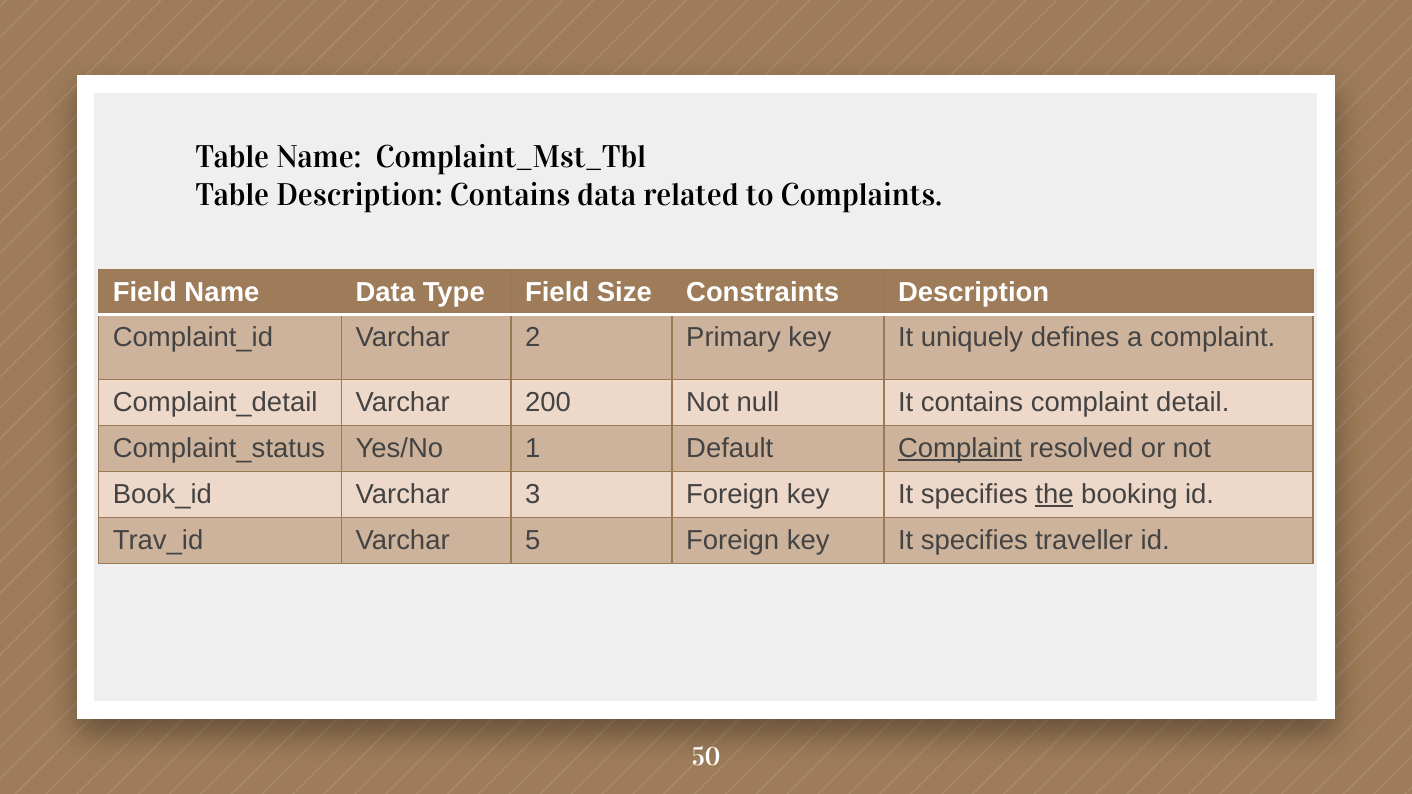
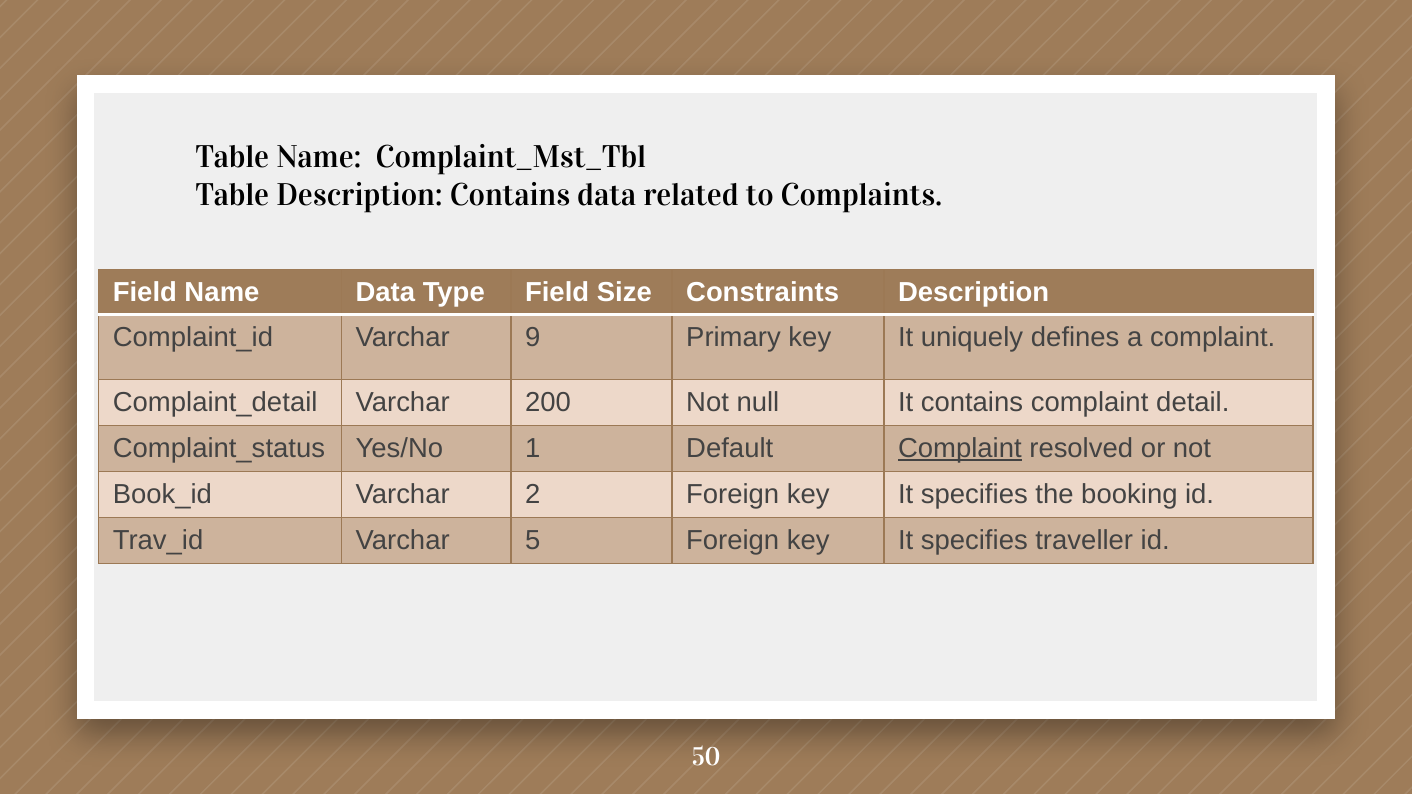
2: 2 -> 9
3: 3 -> 2
the underline: present -> none
